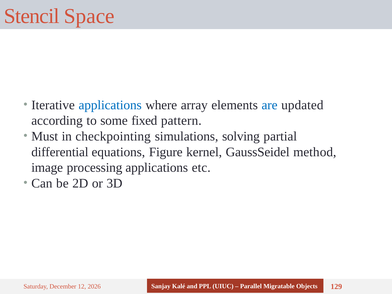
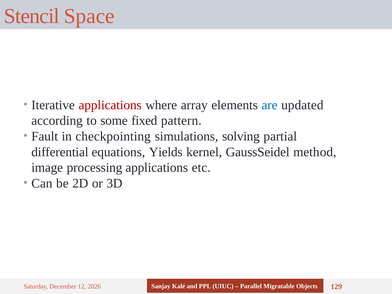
applications at (110, 105) colour: blue -> red
Must: Must -> Fault
Figure: Figure -> Yields
